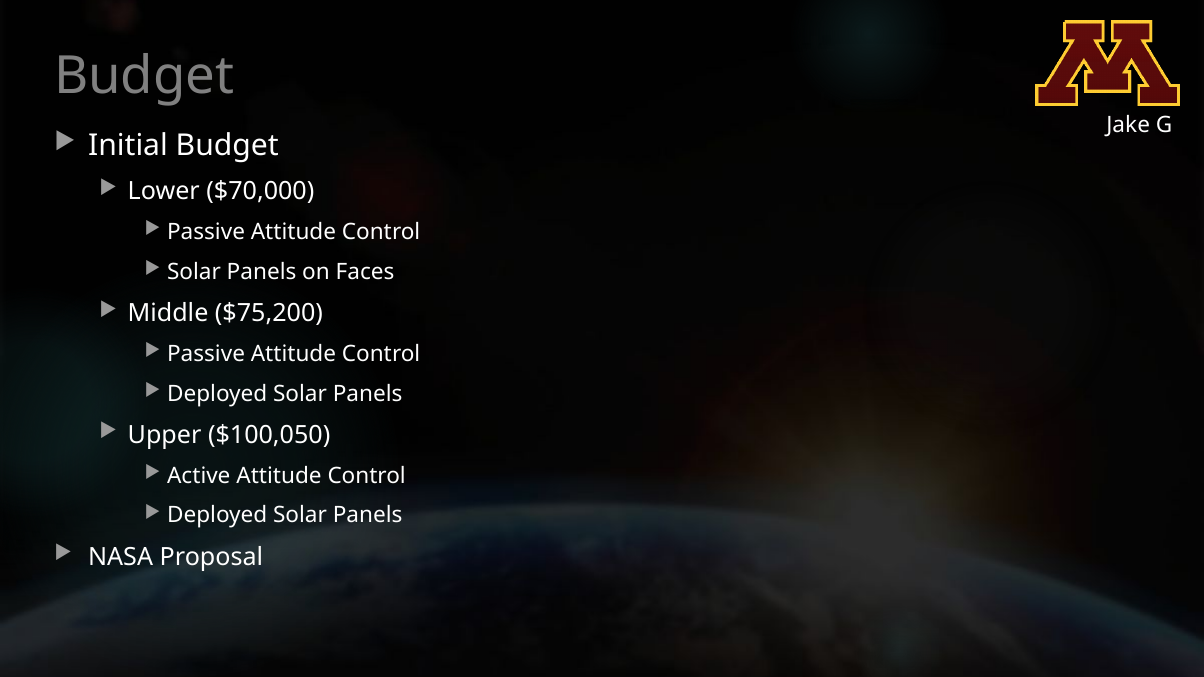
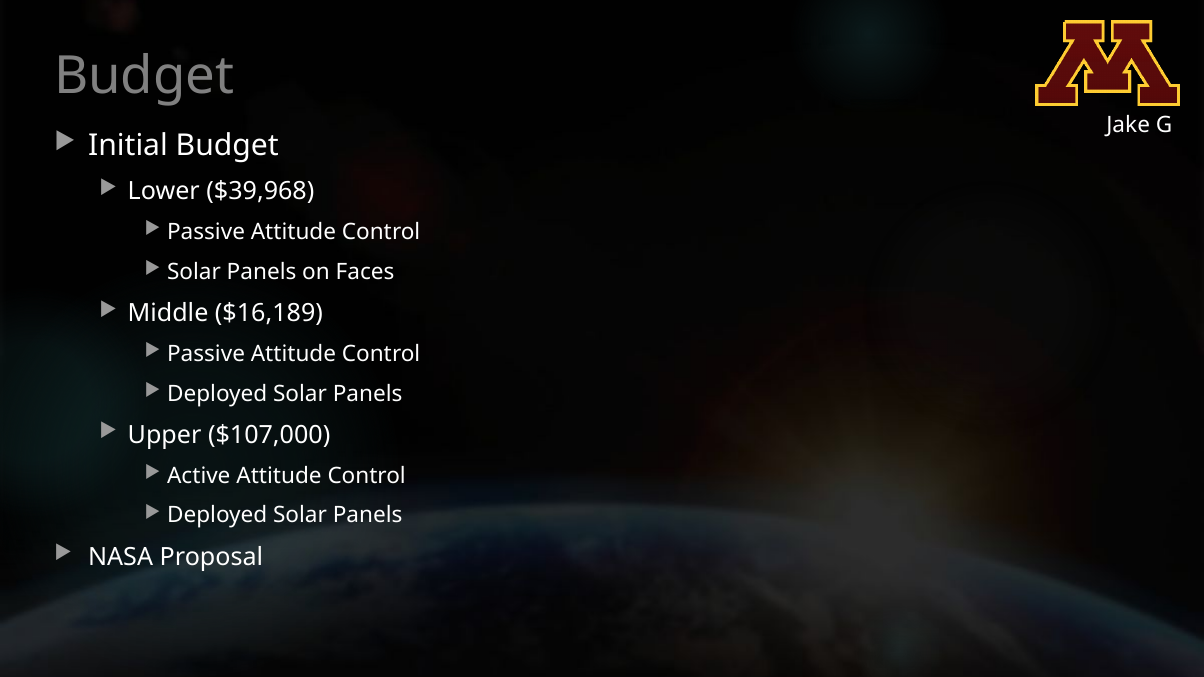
$70,000: $70,000 -> $39,968
$75,200: $75,200 -> $16,189
$100,050: $100,050 -> $107,000
